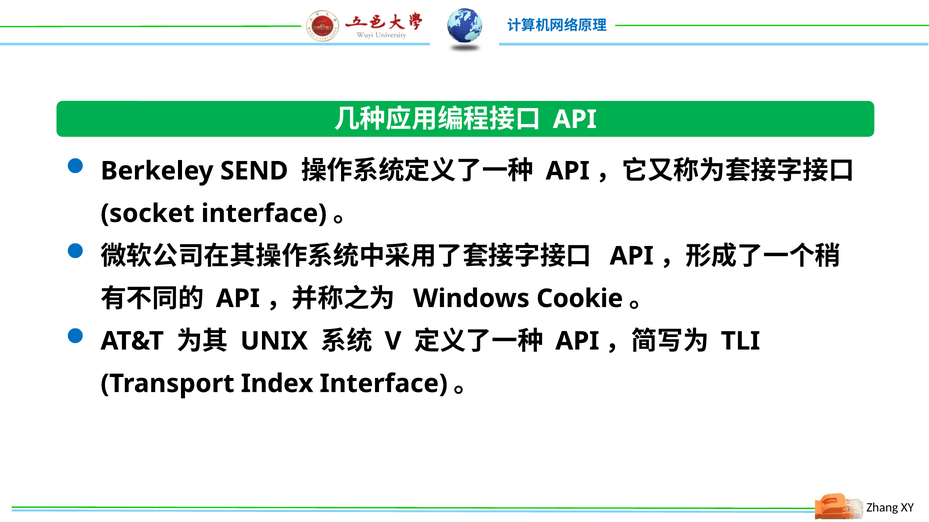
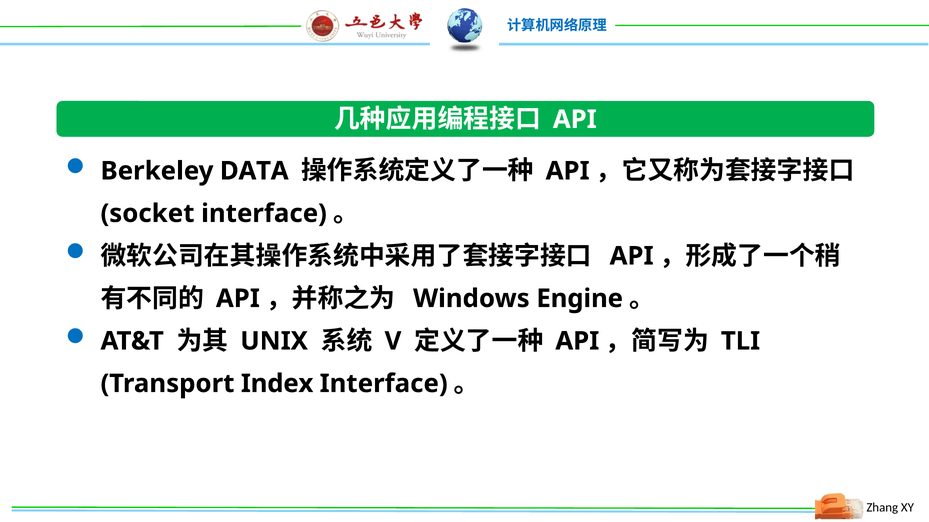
SEND: SEND -> DATA
Cookie: Cookie -> Engine
